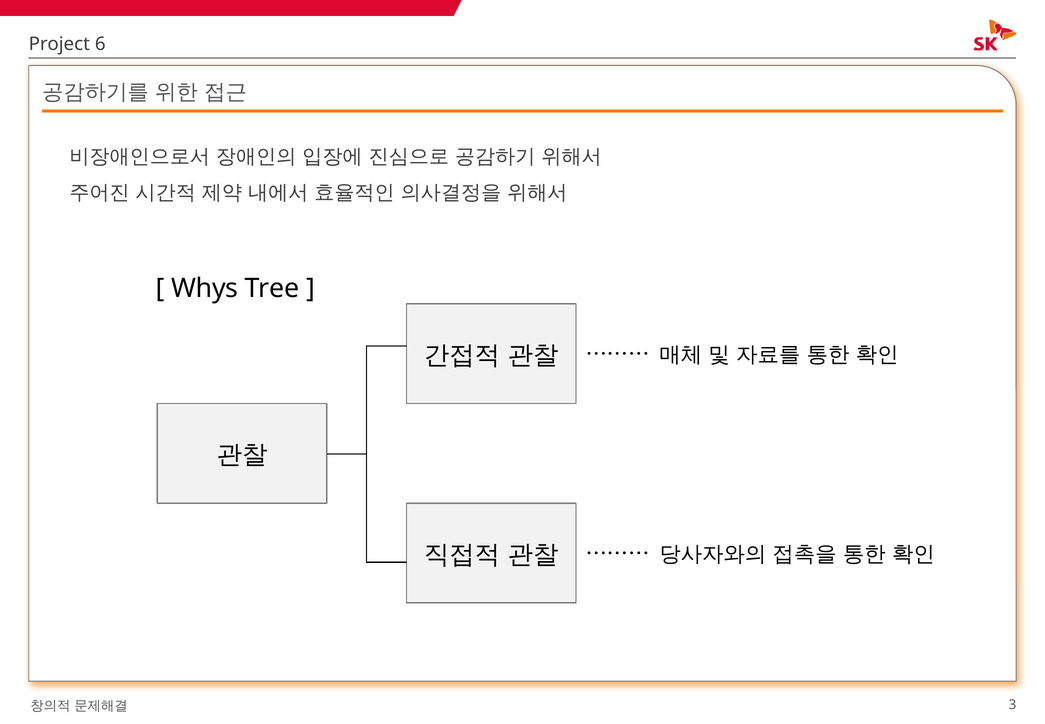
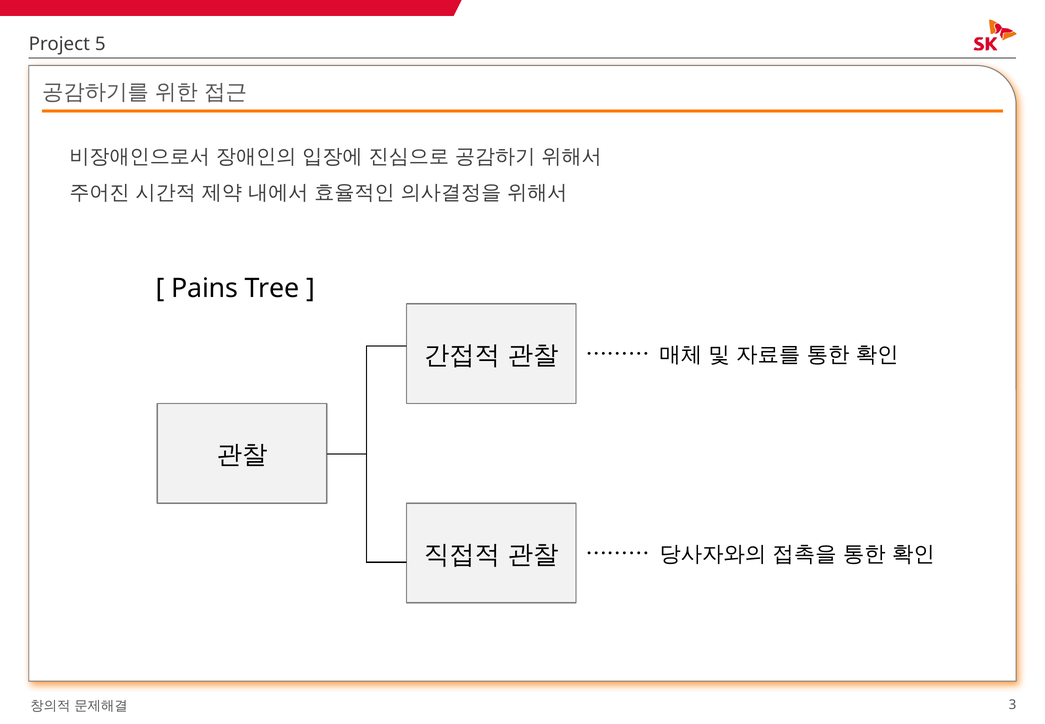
6: 6 -> 5
Whys: Whys -> Pains
